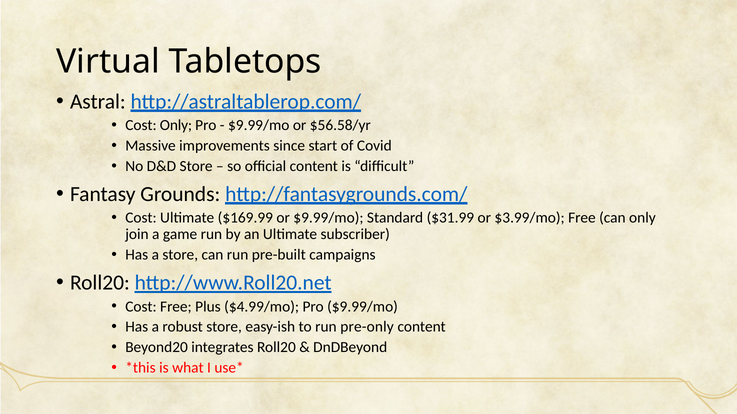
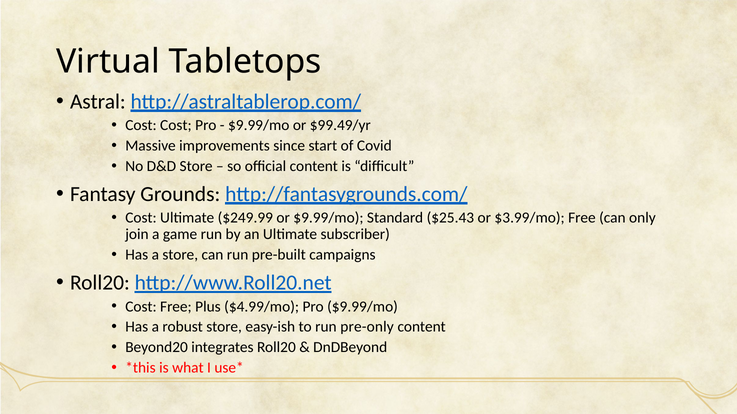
Cost Only: Only -> Cost
$56.58/yr: $56.58/yr -> $99.49/yr
$169.99: $169.99 -> $249.99
$31.99: $31.99 -> $25.43
